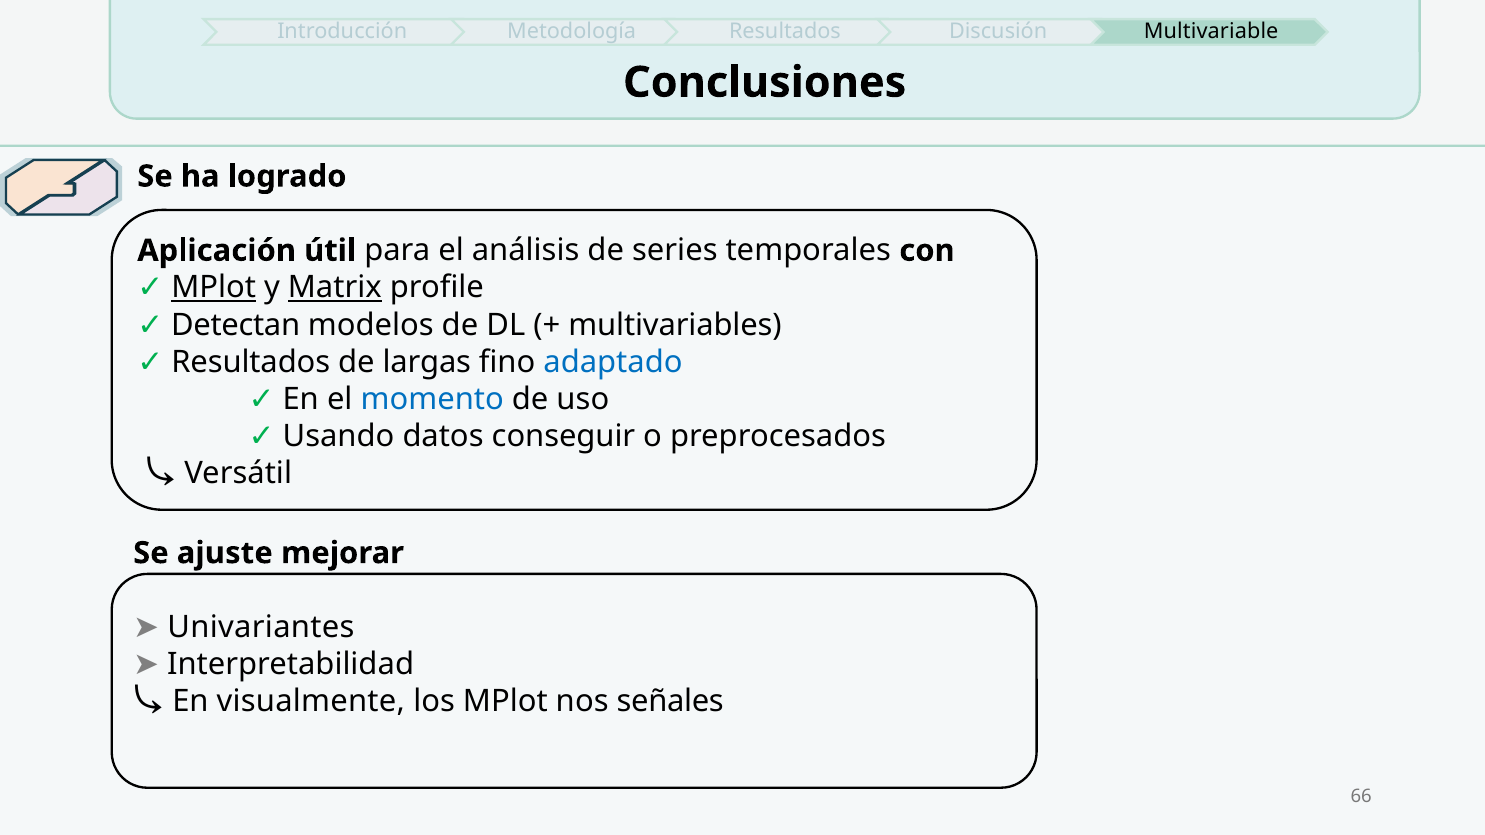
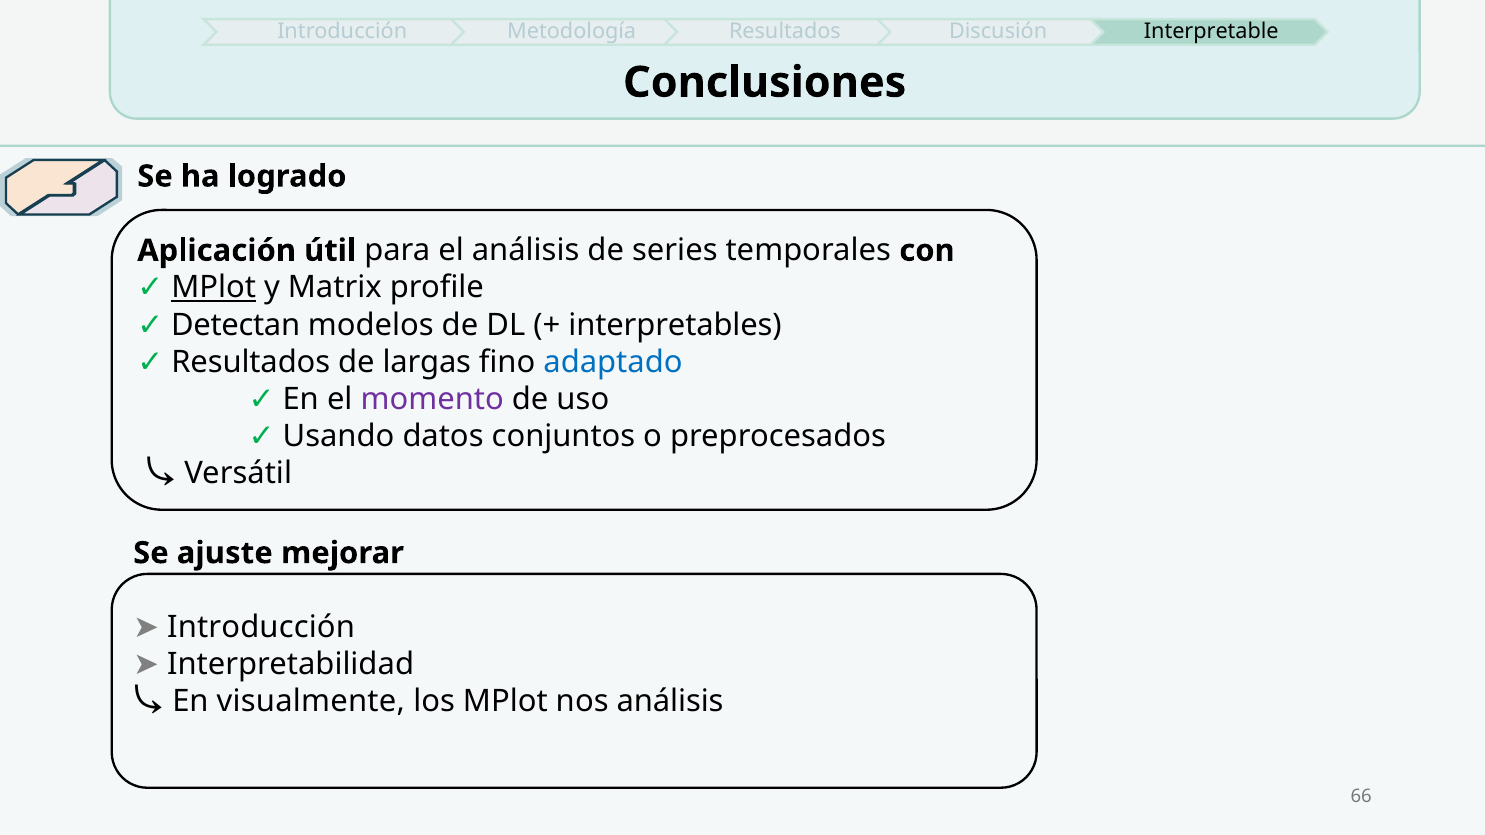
Multivariable: Multivariable -> Interpretable
Matrix underline: present -> none
multivariables: multivariables -> interpretables
momento colour: blue -> purple
conseguir: conseguir -> conjuntos
Univariantes at (261, 628): Univariantes -> Introducción
nos señales: señales -> análisis
